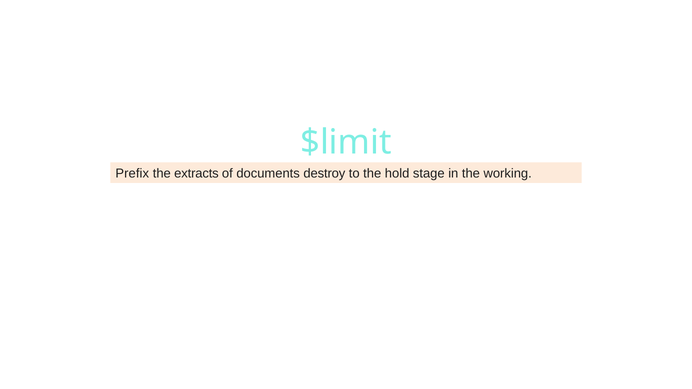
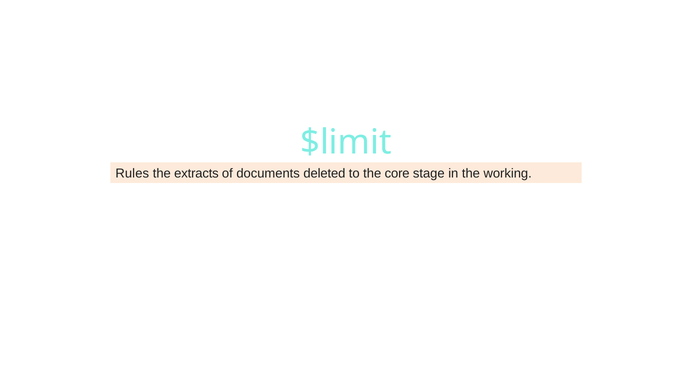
Prefix: Prefix -> Rules
destroy: destroy -> deleted
hold: hold -> core
